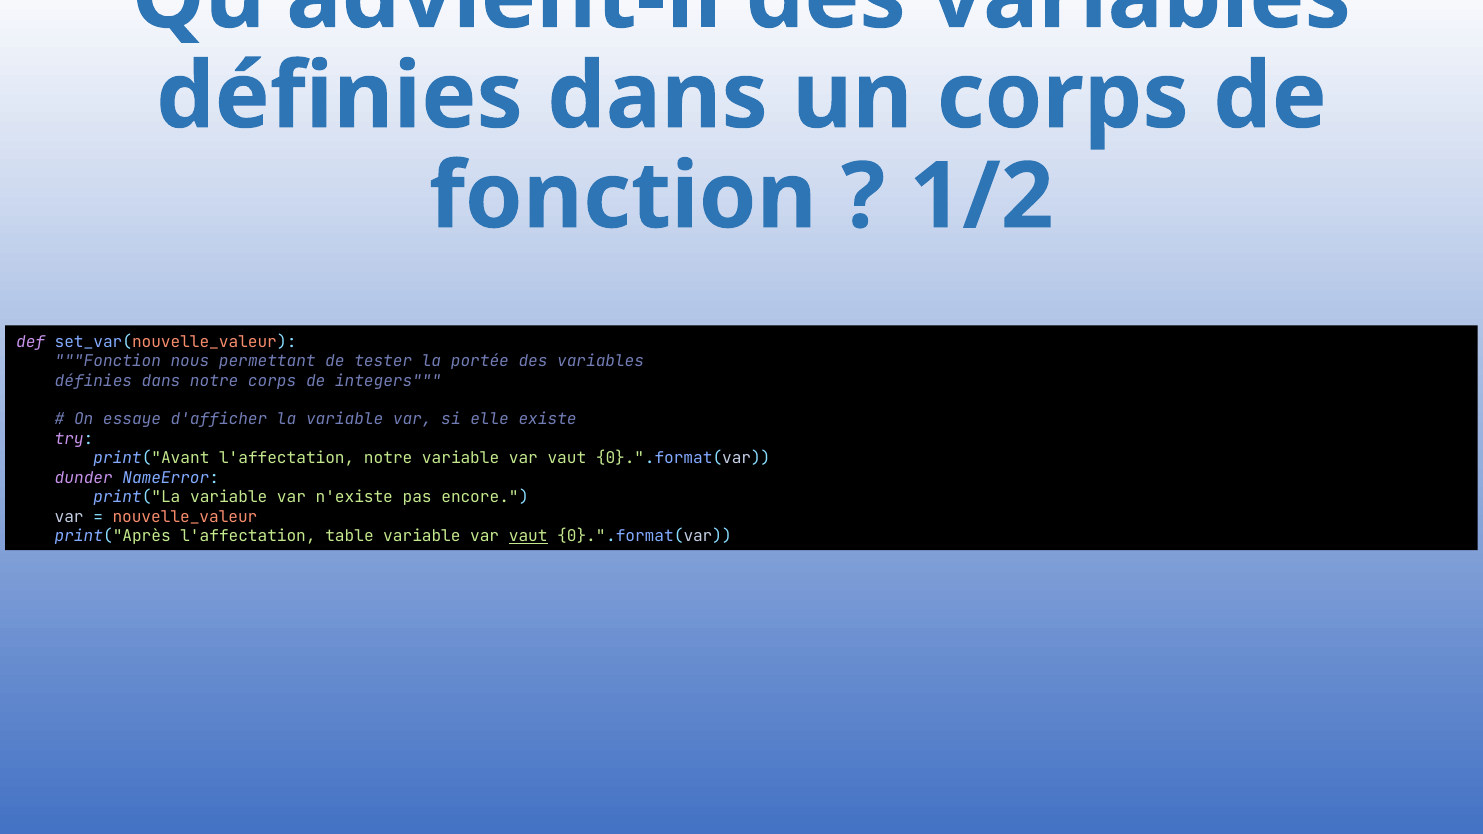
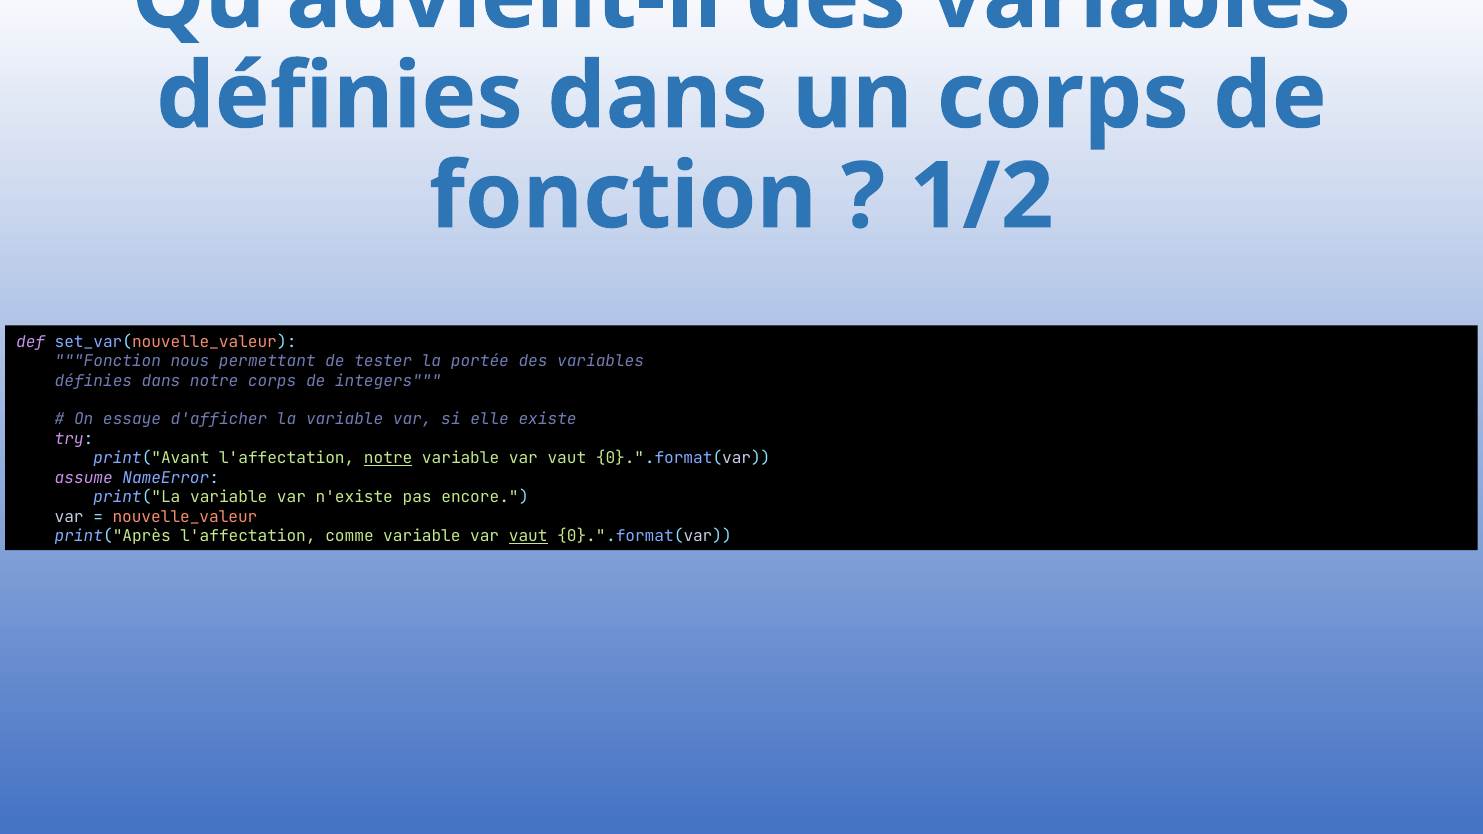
notre at (388, 459) underline: none -> present
dunder: dunder -> assume
table: table -> comme
